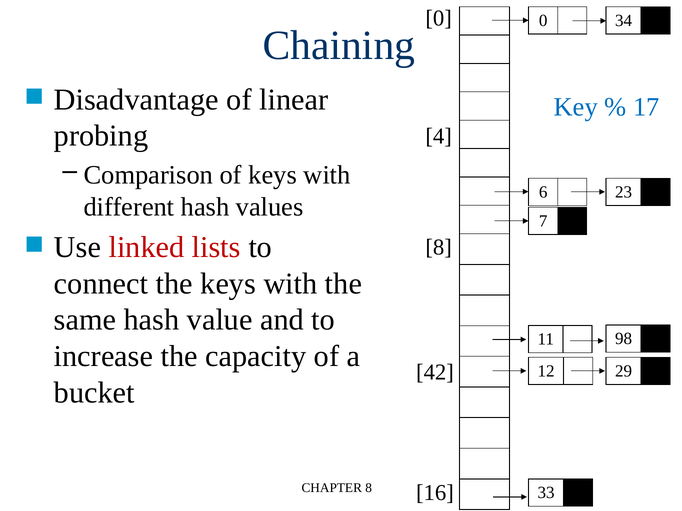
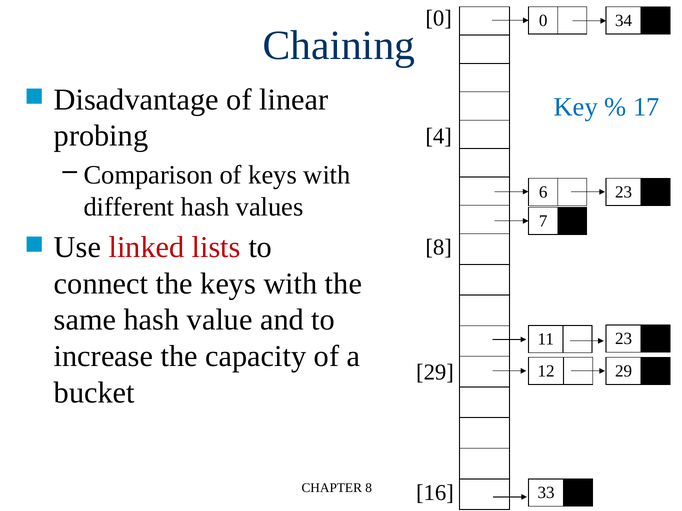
11 98: 98 -> 23
42 at (435, 373): 42 -> 29
